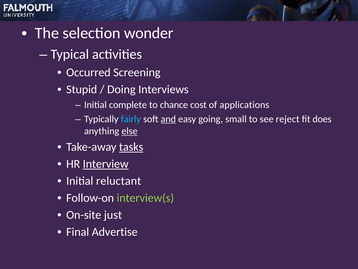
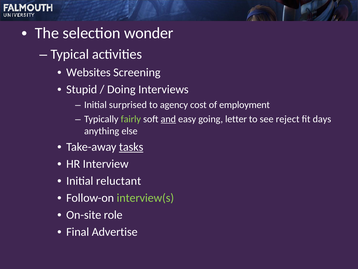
Occurred: Occurred -> Websites
complete: complete -> surprised
chance: chance -> agency
applications: applications -> employment
fairly colour: light blue -> light green
small: small -> letter
does: does -> days
else underline: present -> none
Interview underline: present -> none
just: just -> role
